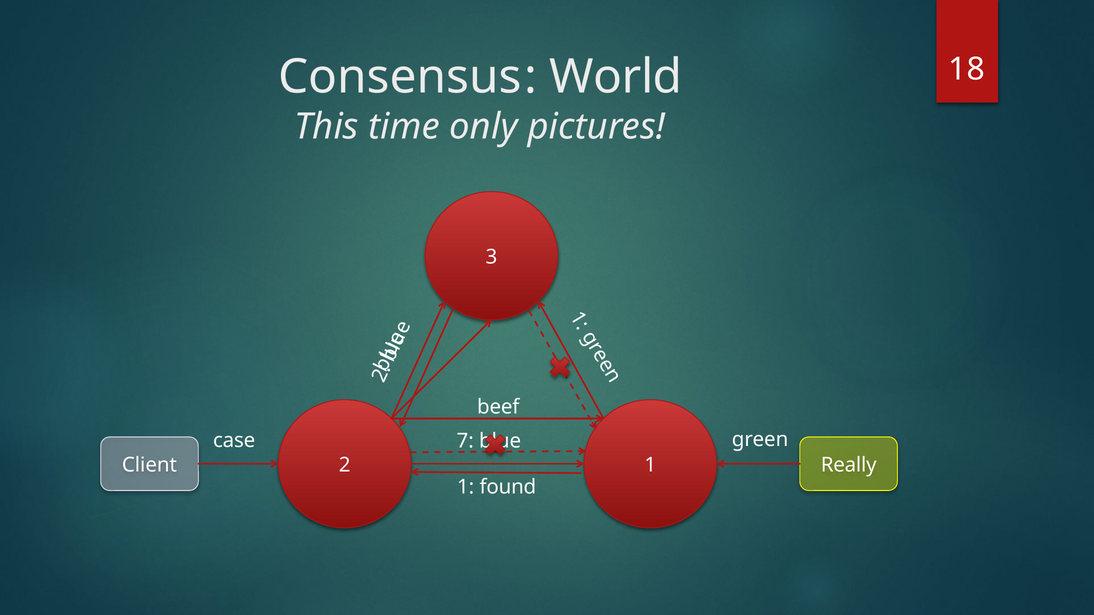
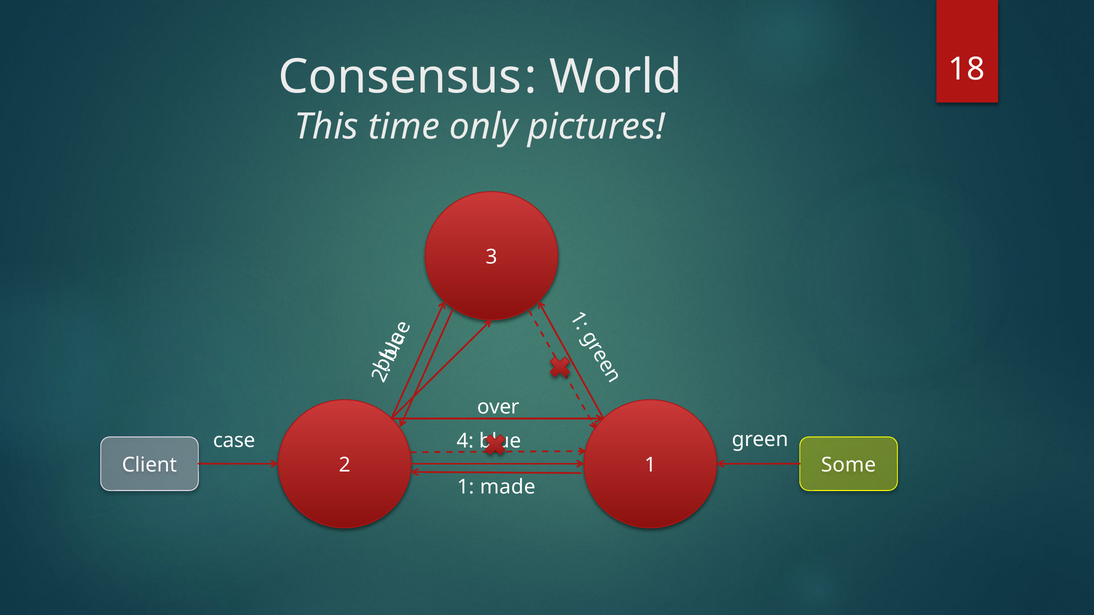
beef: beef -> over
7: 7 -> 4
Really: Really -> Some
found: found -> made
